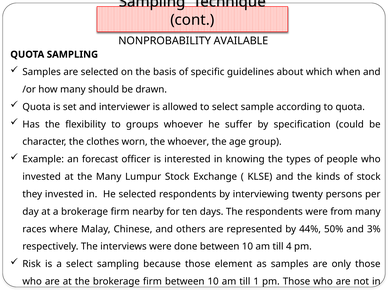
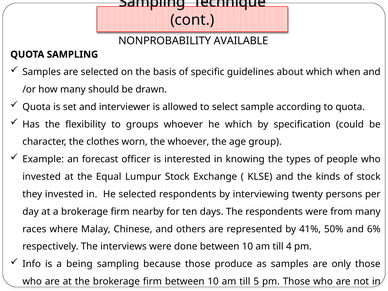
he suffer: suffer -> which
the Many: Many -> Equal
44%: 44% -> 41%
3%: 3% -> 6%
Risk: Risk -> Info
a select: select -> being
element: element -> produce
1: 1 -> 5
